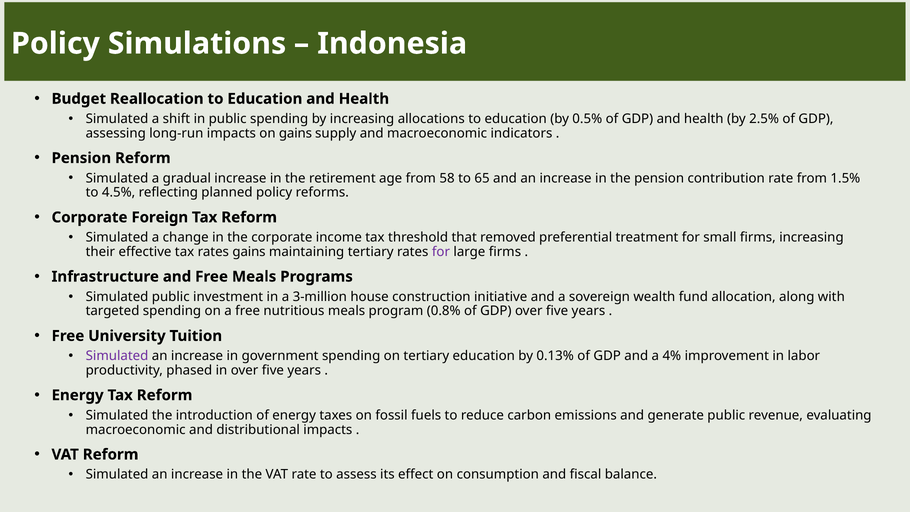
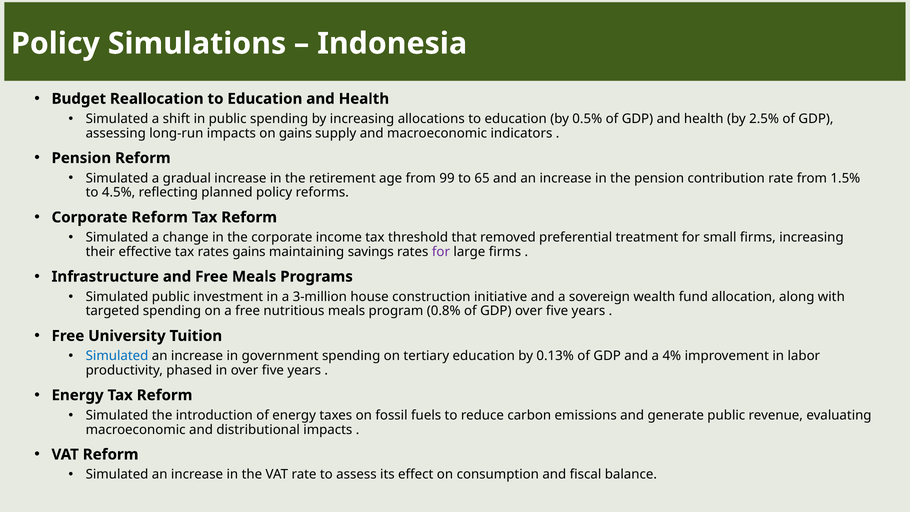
58: 58 -> 99
Corporate Foreign: Foreign -> Reform
maintaining tertiary: tertiary -> savings
Simulated at (117, 356) colour: purple -> blue
